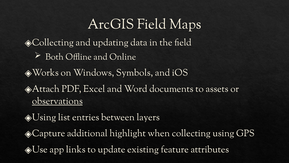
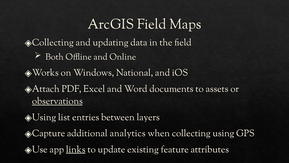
Symbols: Symbols -> National
highlight: highlight -> analytics
links underline: none -> present
